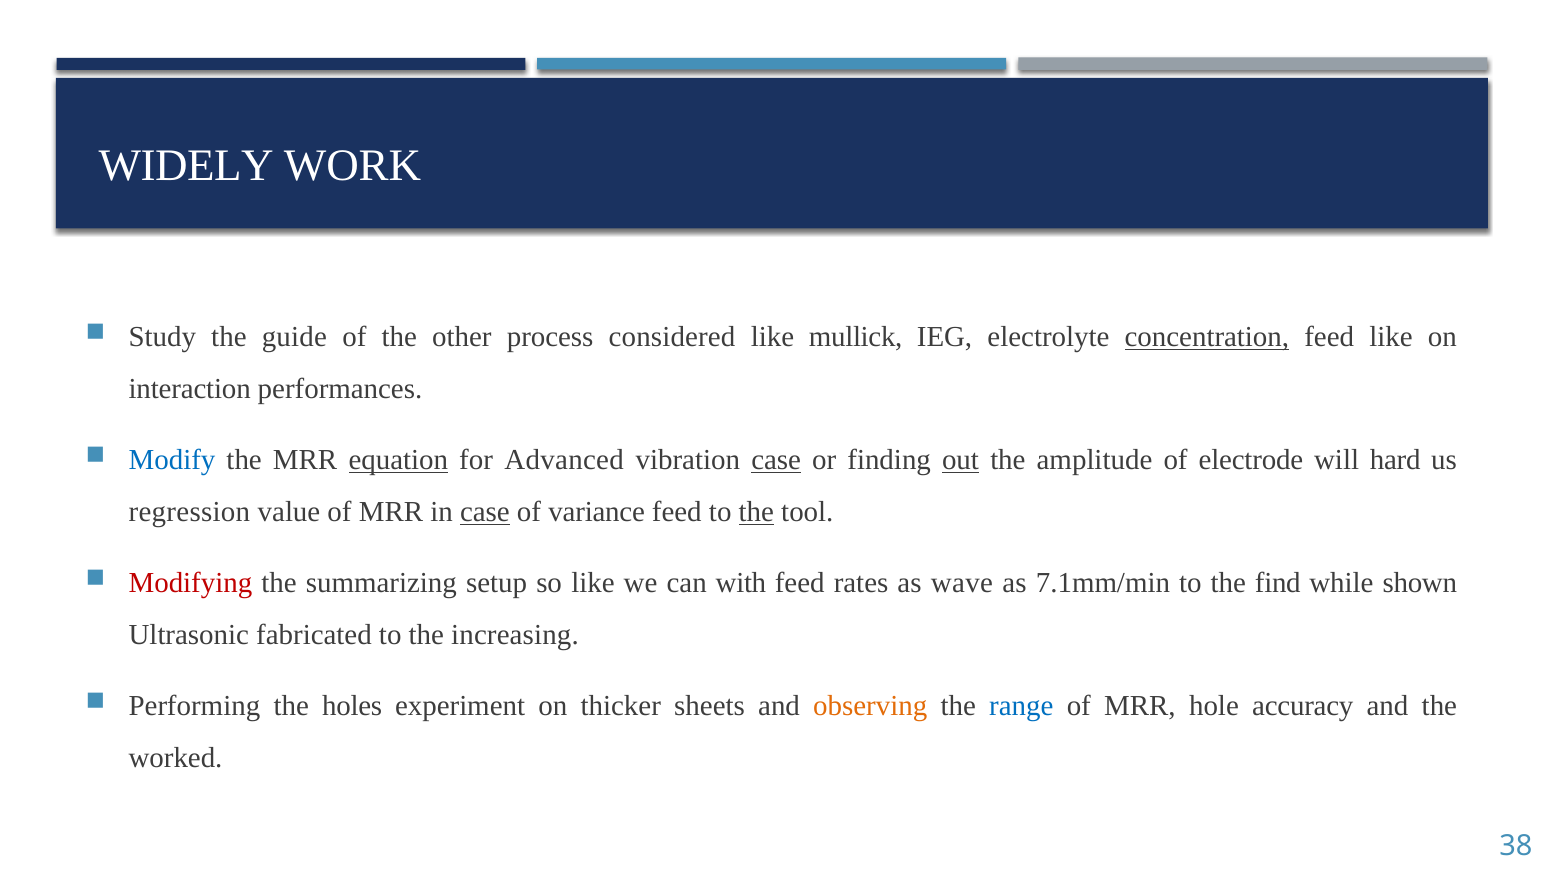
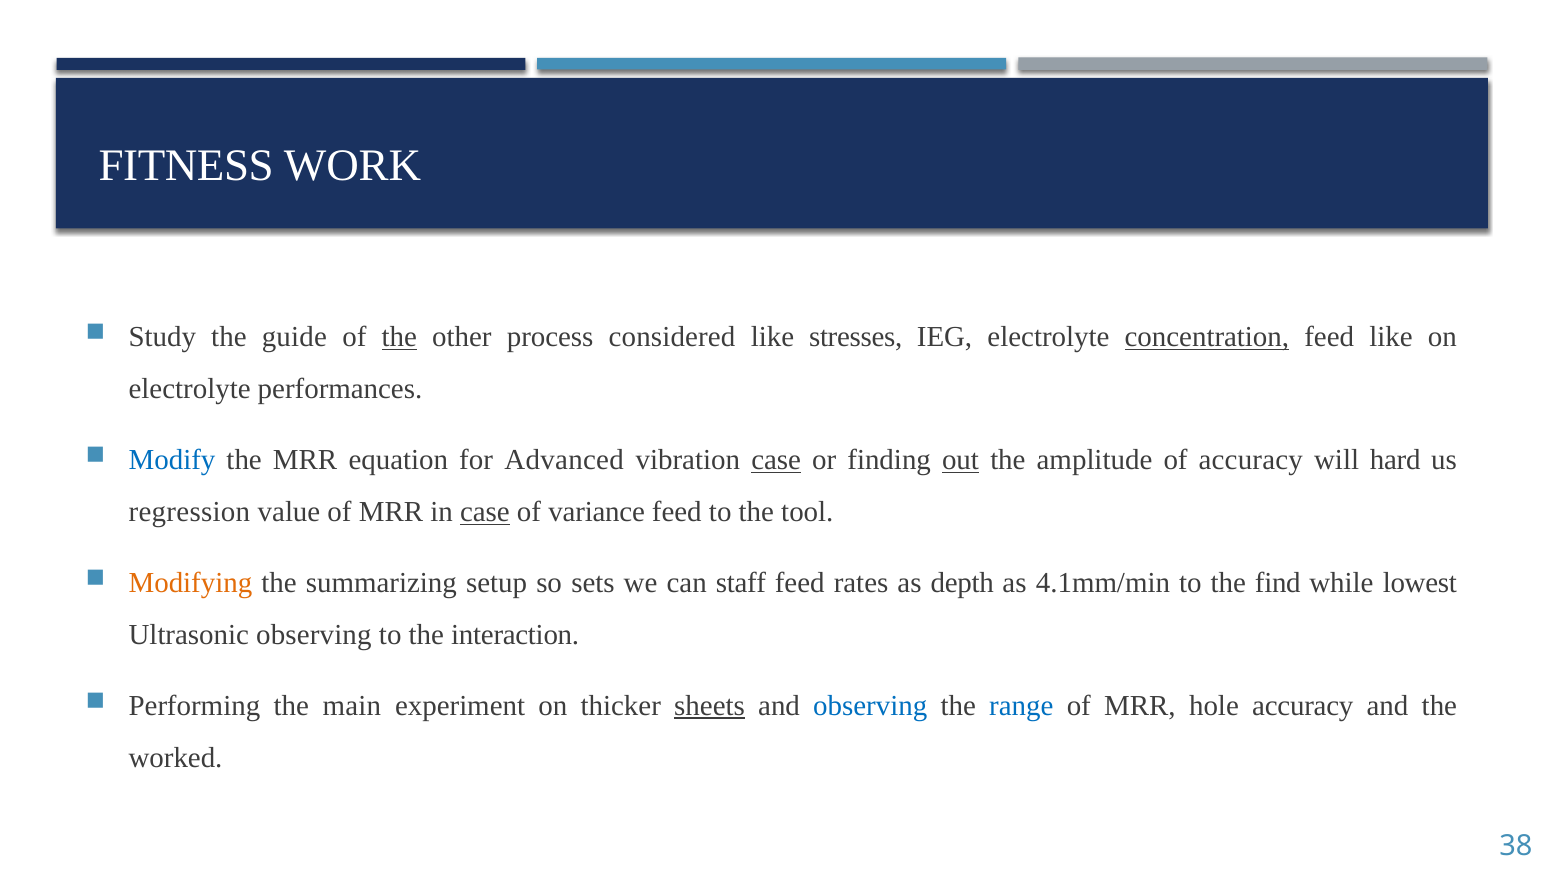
WIDELY: WIDELY -> FITNESS
the at (399, 337) underline: none -> present
mullick: mullick -> stresses
interaction at (190, 389): interaction -> electrolyte
equation underline: present -> none
of electrode: electrode -> accuracy
the at (756, 512) underline: present -> none
Modifying colour: red -> orange
so like: like -> sets
with: with -> staff
wave: wave -> depth
7.1mm/min: 7.1mm/min -> 4.1mm/min
shown: shown -> lowest
Ultrasonic fabricated: fabricated -> observing
increasing: increasing -> interaction
holes: holes -> main
sheets underline: none -> present
observing at (870, 705) colour: orange -> blue
